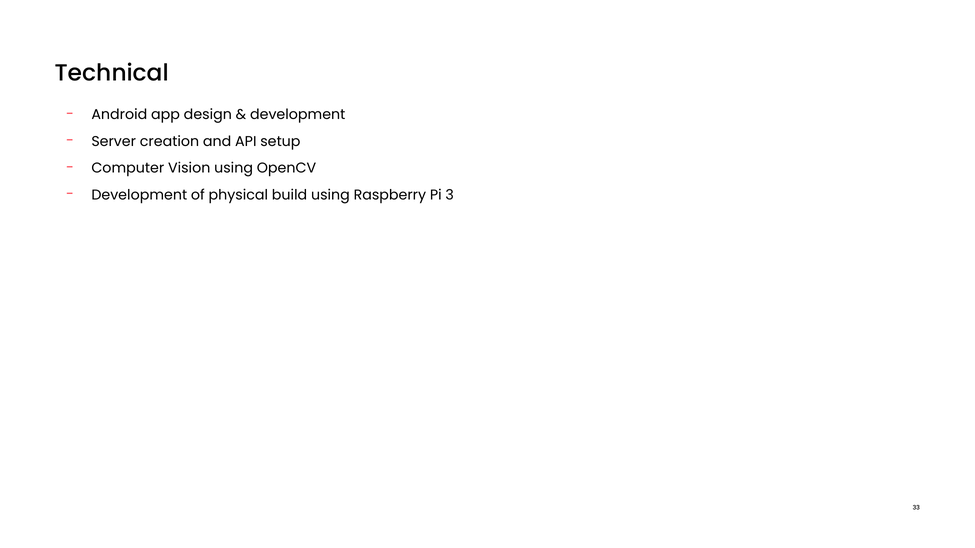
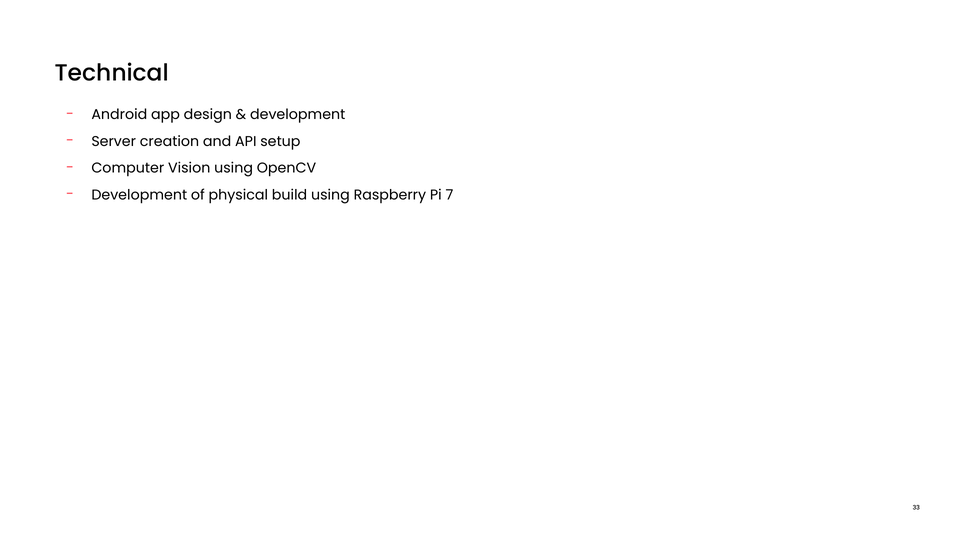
3: 3 -> 7
